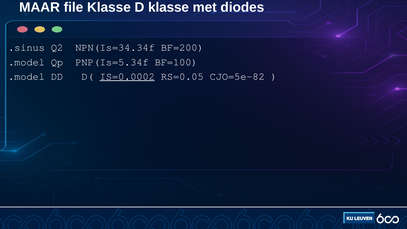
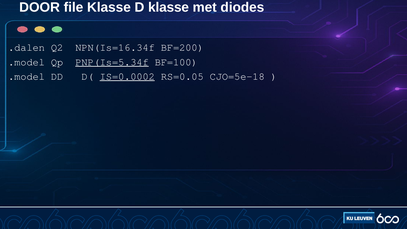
MAAR: MAAR -> DOOR
.sinus: .sinus -> .dalen
NPN(Is=34.34f: NPN(Is=34.34f -> NPN(Is=16.34f
PNP(Is=5.34f underline: none -> present
CJO=5e-82: CJO=5e-82 -> CJO=5e-18
